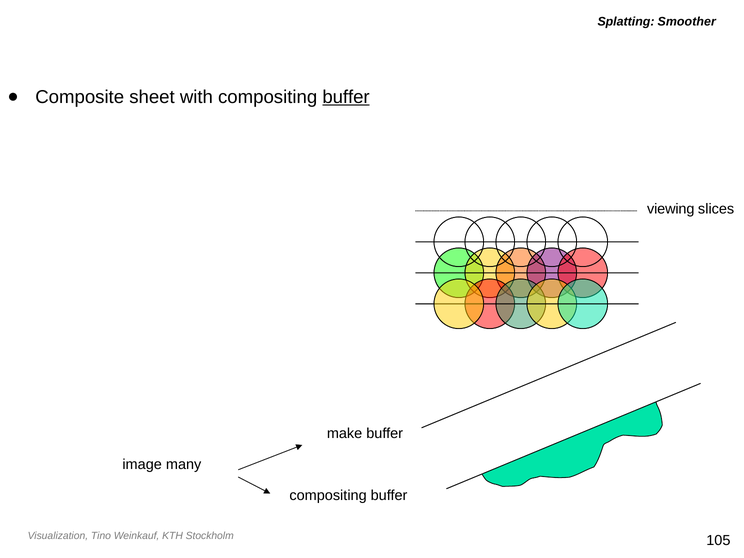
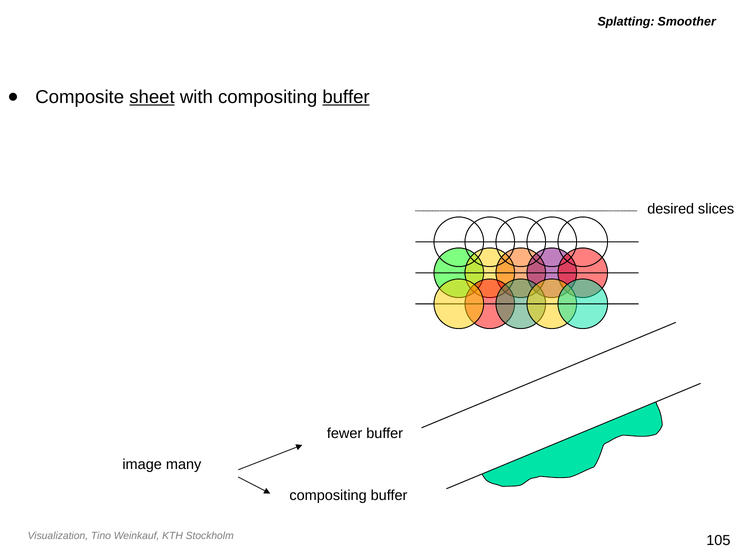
sheet underline: none -> present
viewing: viewing -> desired
make: make -> fewer
